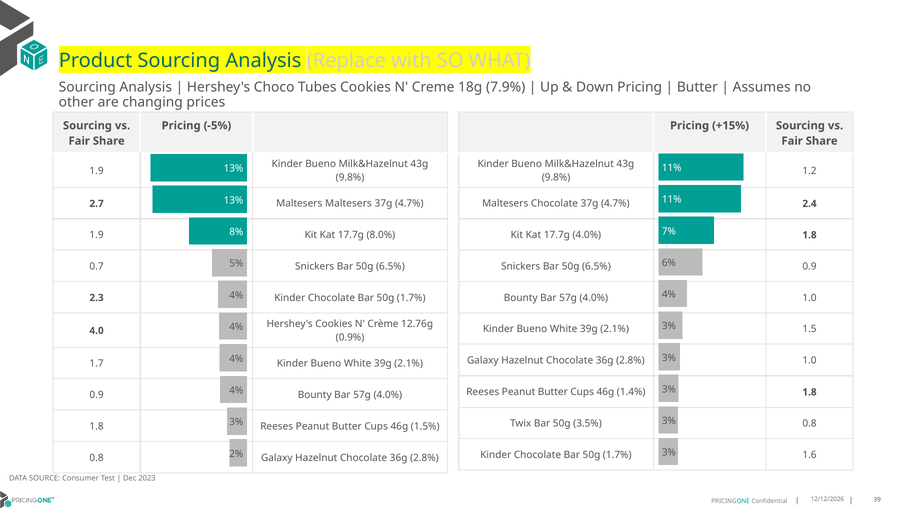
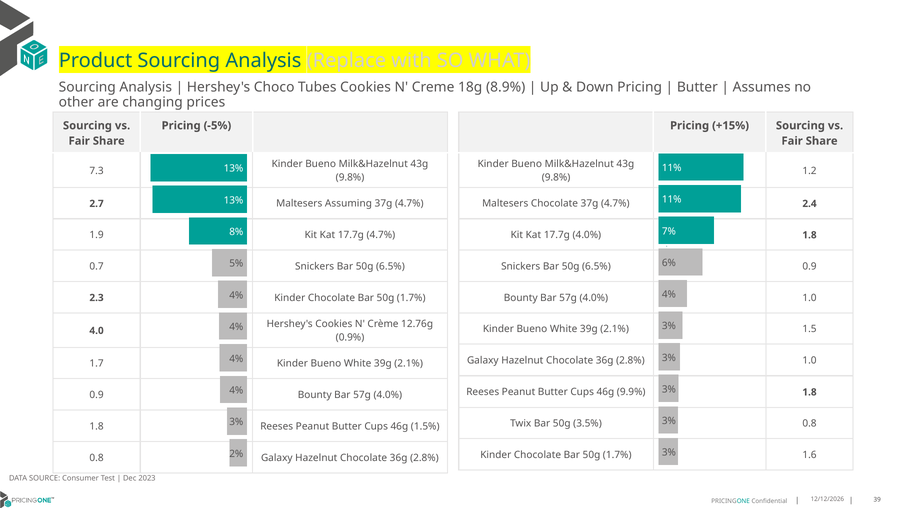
7.9%: 7.9% -> 8.9%
1.9 at (97, 171): 1.9 -> 7.3
Maltesers Maltesers: Maltesers -> Assuming
17.7g 8.0%: 8.0% -> 4.7%
1.4%: 1.4% -> 9.9%
